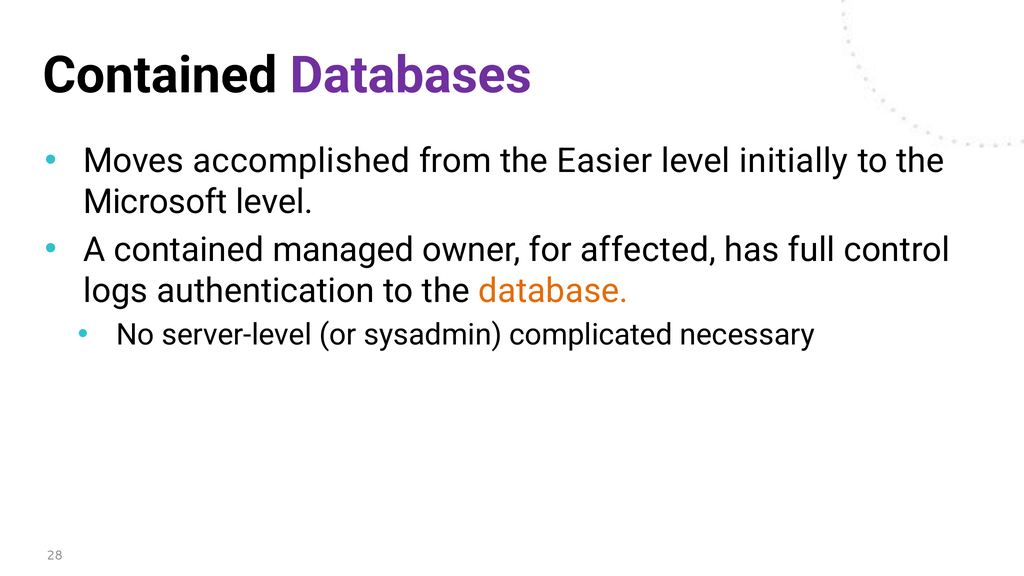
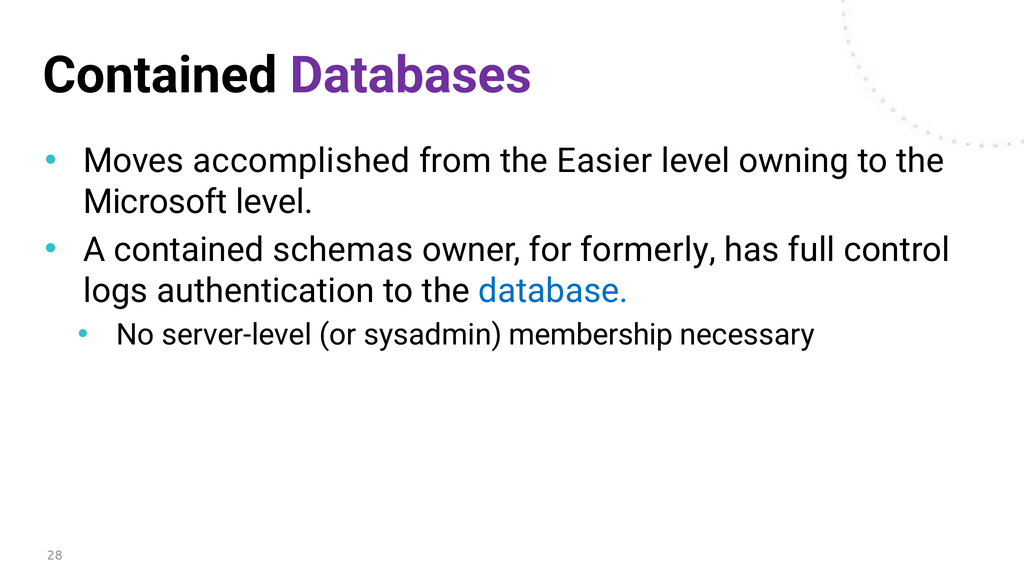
initially: initially -> owning
managed: managed -> schemas
affected: affected -> formerly
database colour: orange -> blue
complicated: complicated -> membership
